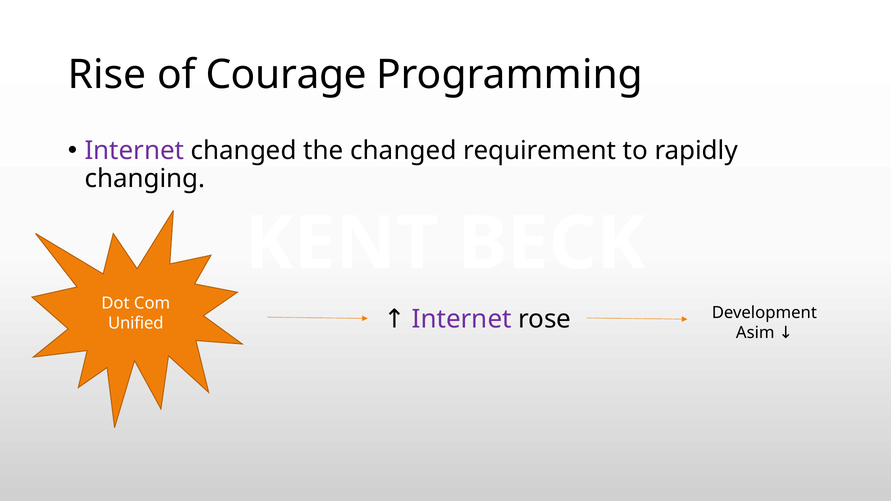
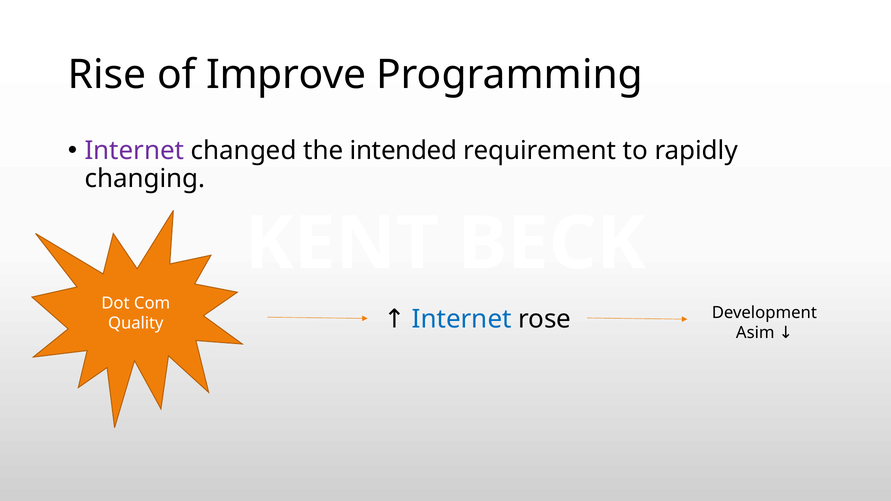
Courage: Courage -> Improve
the changed: changed -> intended
Unified: Unified -> Quality
Internet at (462, 319) colour: purple -> blue
